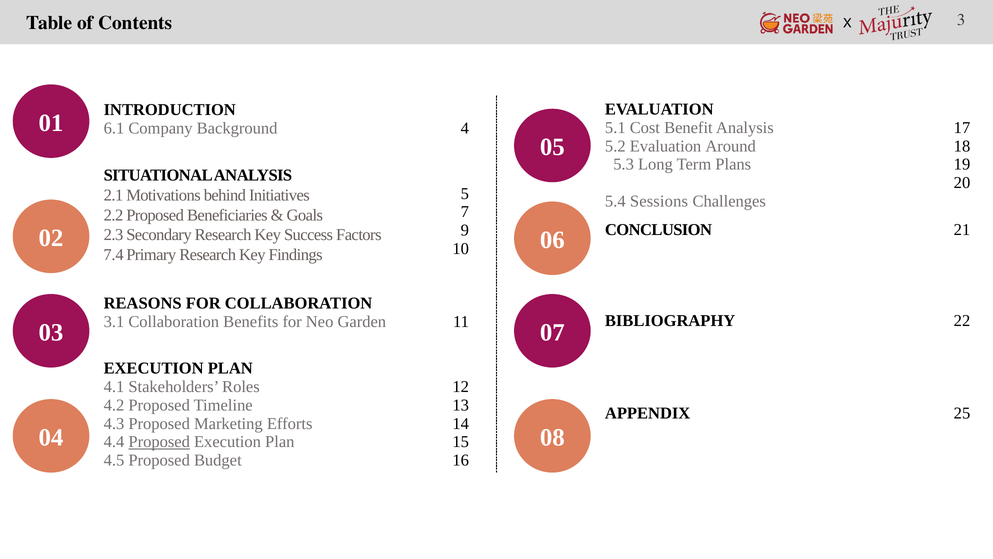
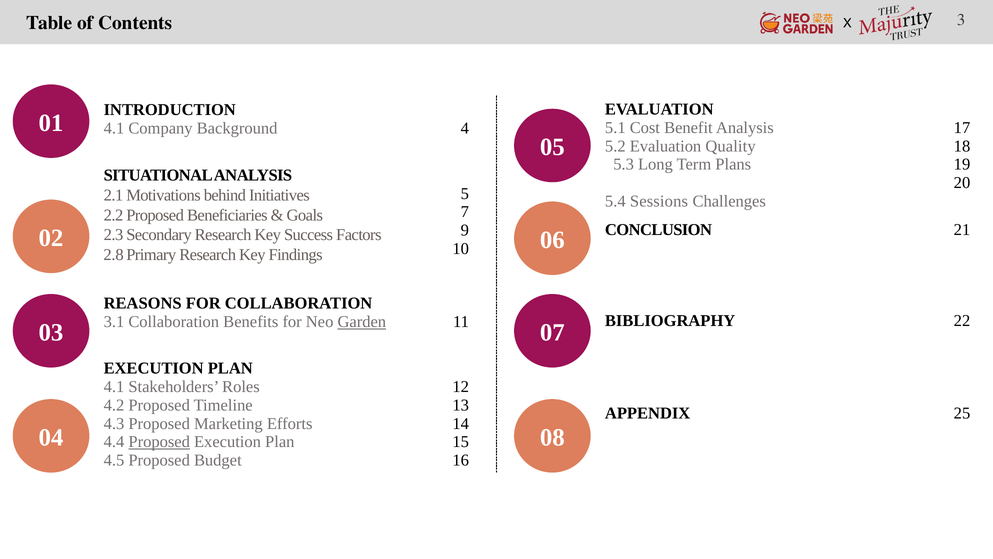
6.1 at (114, 128): 6.1 -> 4.1
Around: Around -> Quality
7.4: 7.4 -> 2.8
Garden underline: none -> present
